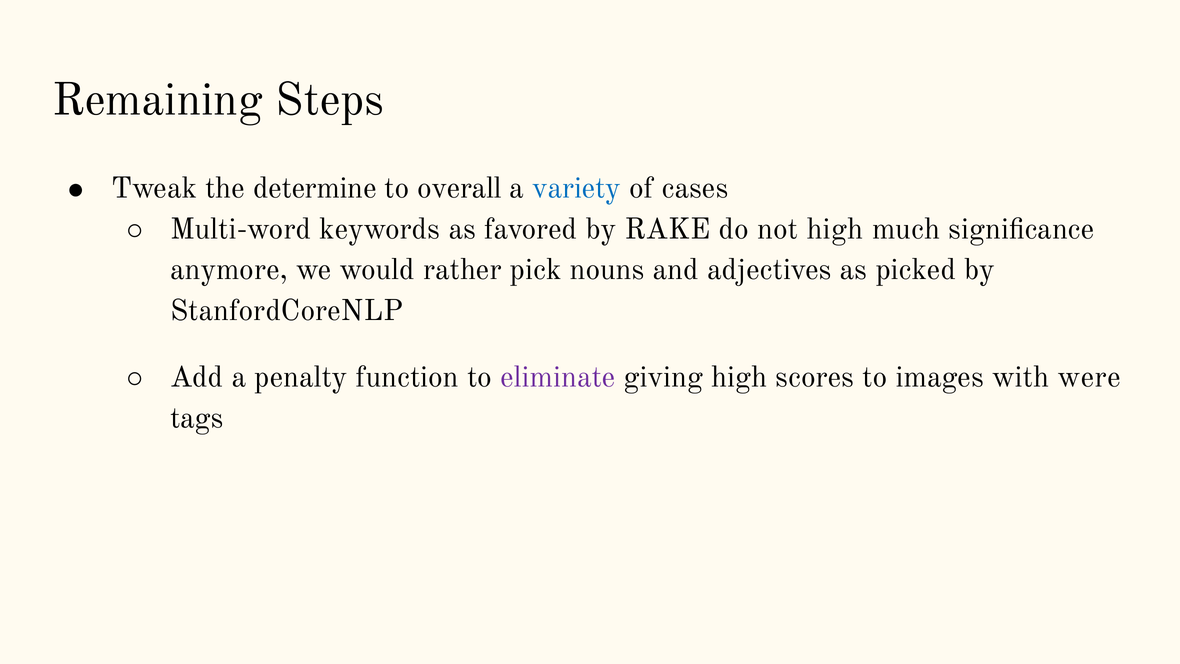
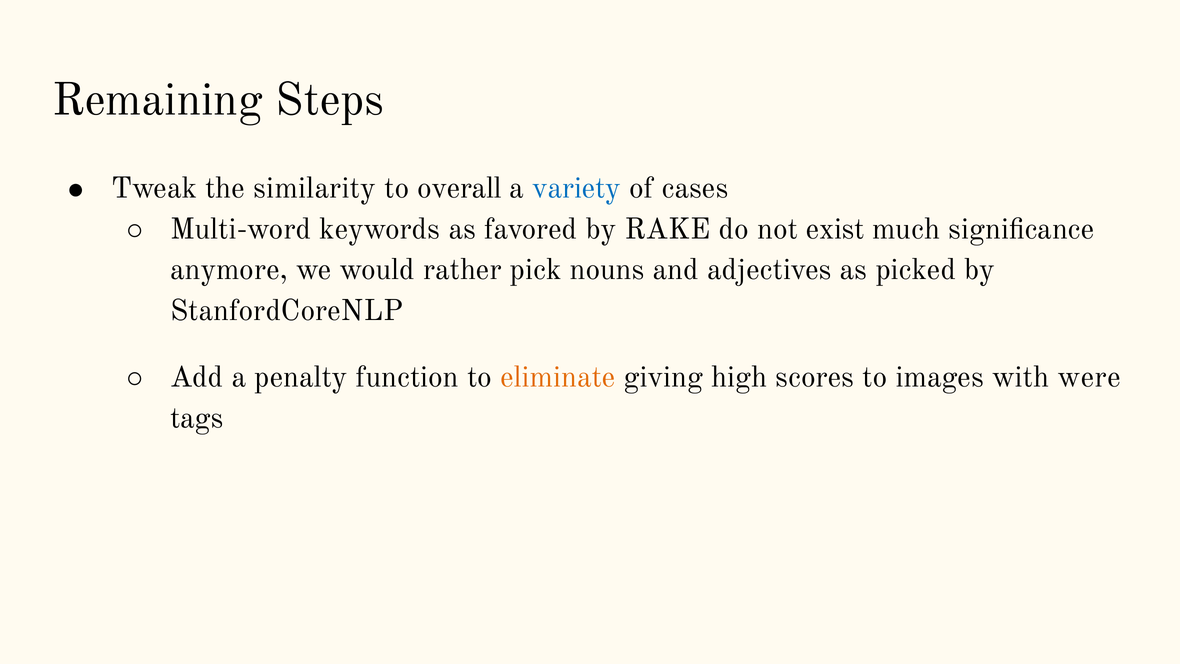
determine: determine -> similarity
not high: high -> exist
eliminate colour: purple -> orange
